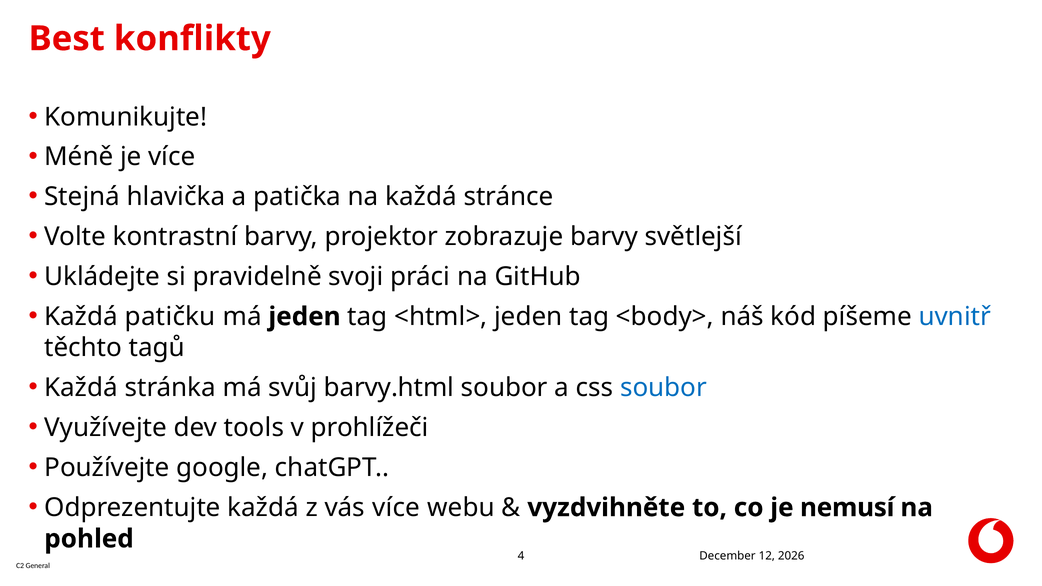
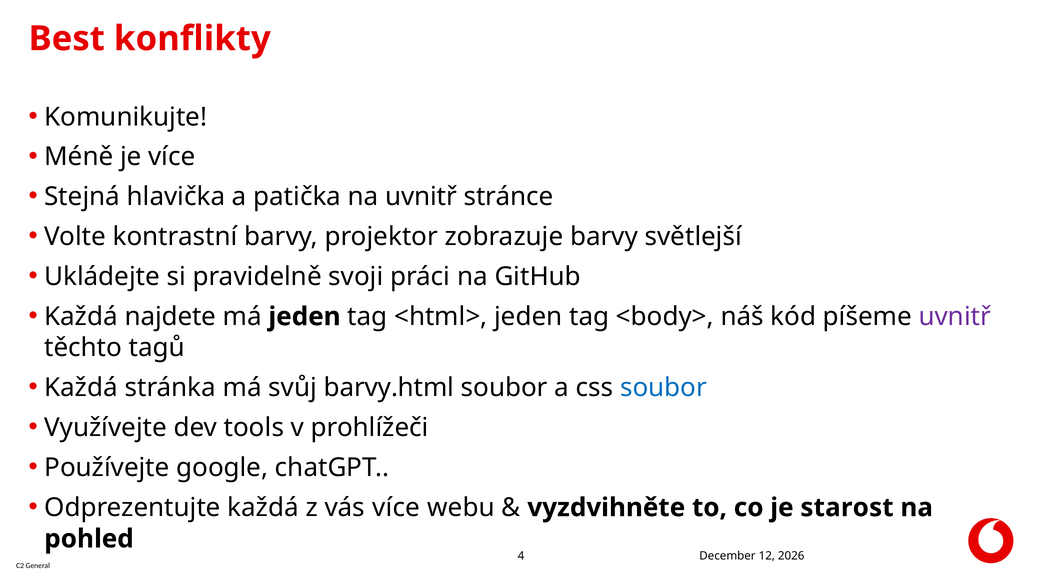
na každá: každá -> uvnitř
patičku: patičku -> najdete
uvnitř at (955, 317) colour: blue -> purple
nemusí: nemusí -> starost
